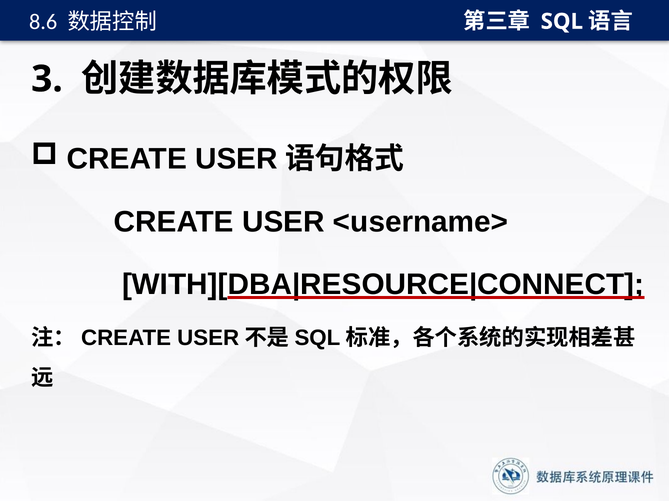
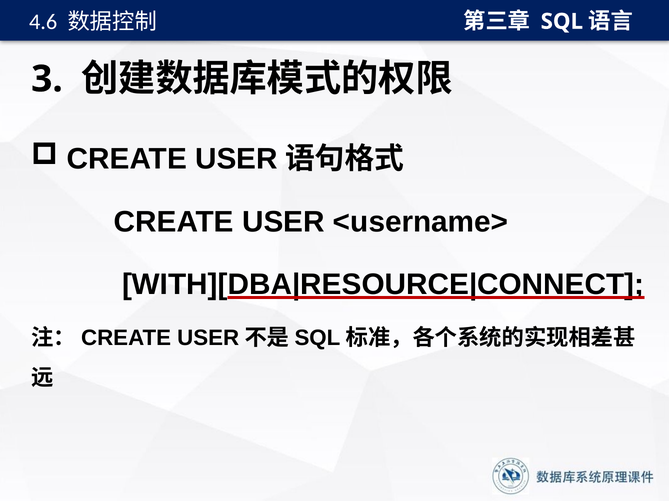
8.6: 8.6 -> 4.6
